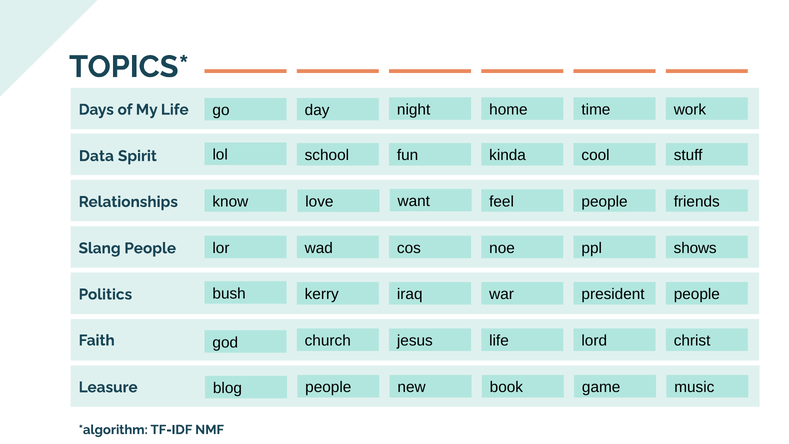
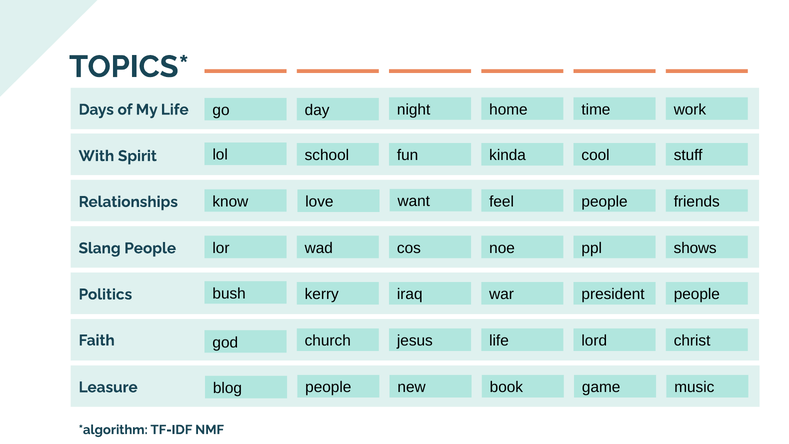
Data: Data -> With
